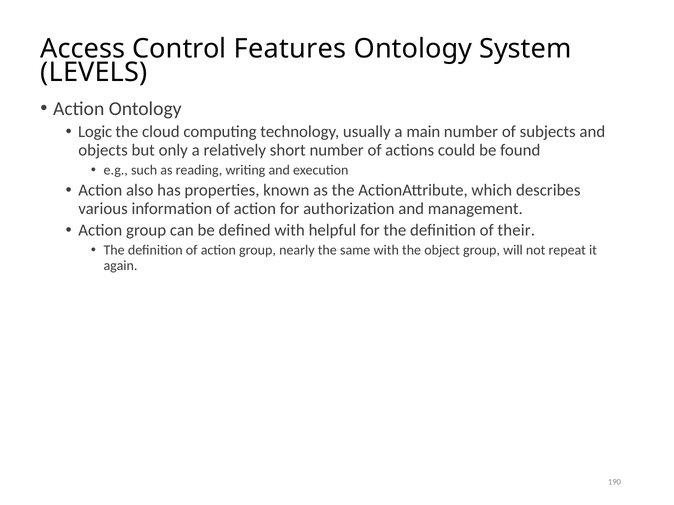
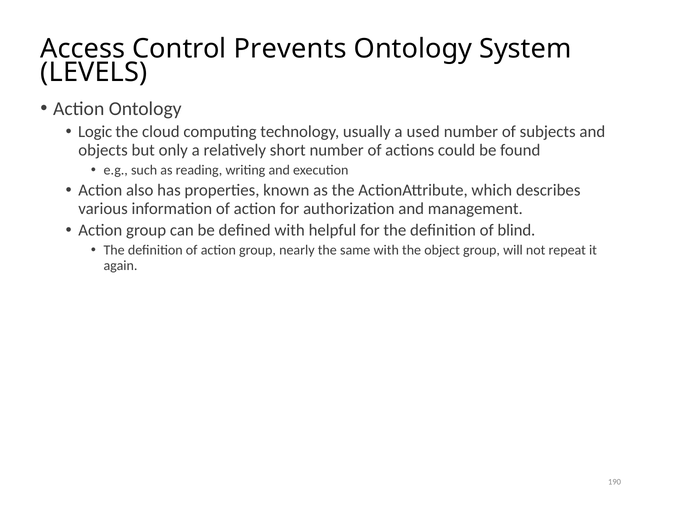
Features: Features -> Prevents
main: main -> used
their: their -> blind
